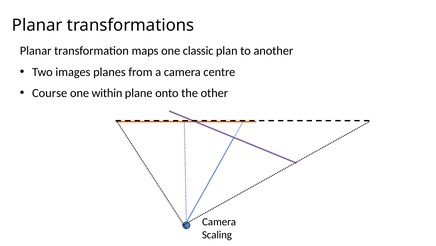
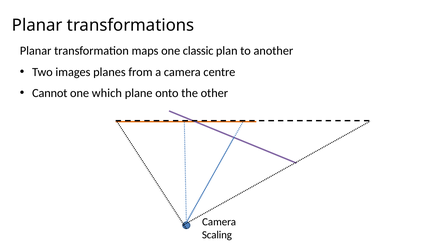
Course: Course -> Cannot
within: within -> which
